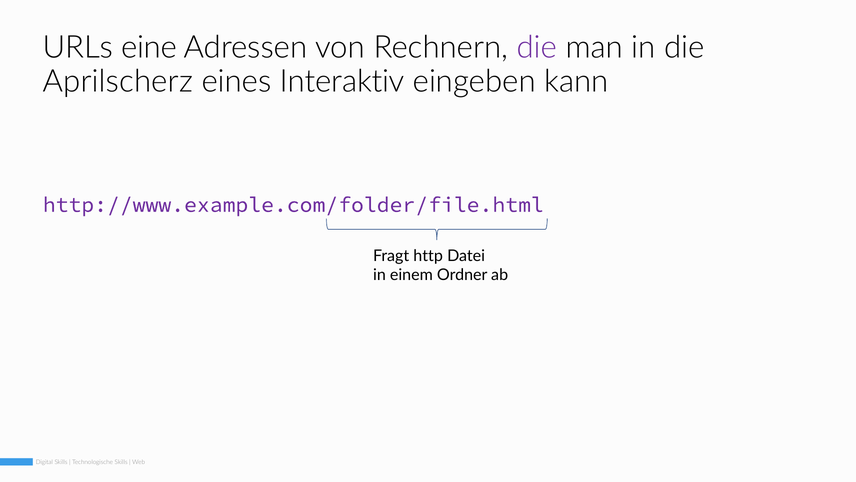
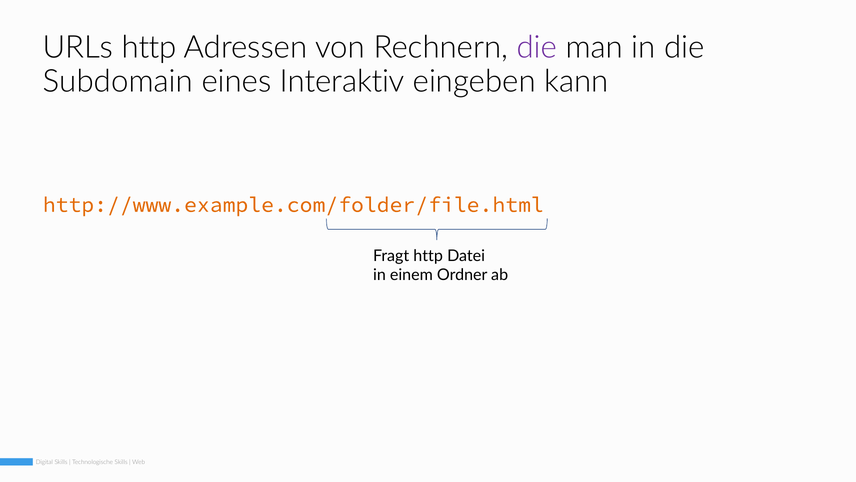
URLs eine: eine -> http
Aprilscherz: Aprilscherz -> Subdomain
http://www.example.com/folder/file.html colour: purple -> orange
